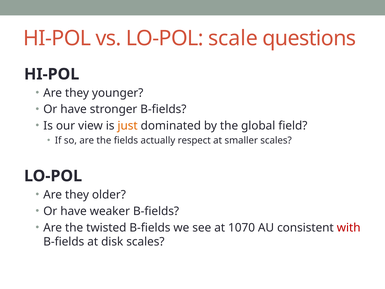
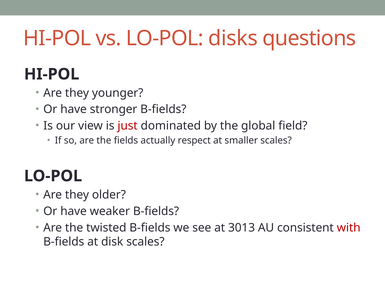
scale: scale -> disks
just colour: orange -> red
1070: 1070 -> 3013
